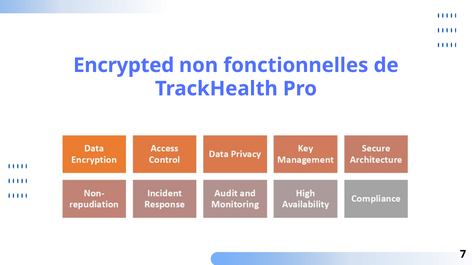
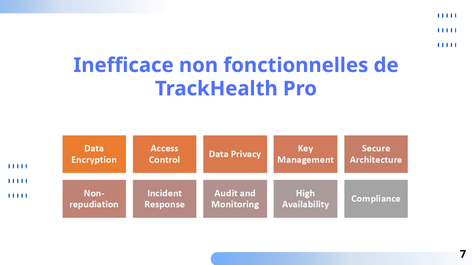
Encrypted: Encrypted -> Inefficace
